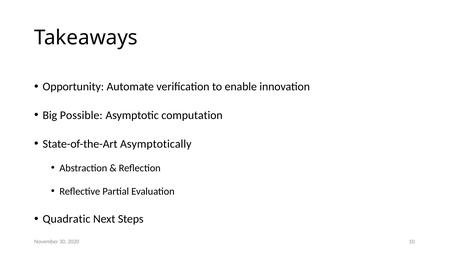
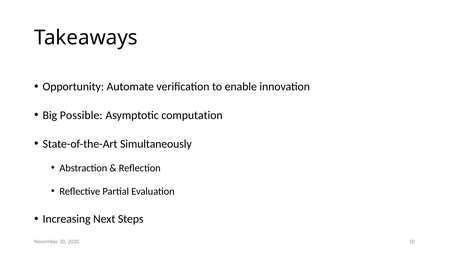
Asymptotically: Asymptotically -> Simultaneously
Quadratic: Quadratic -> Increasing
